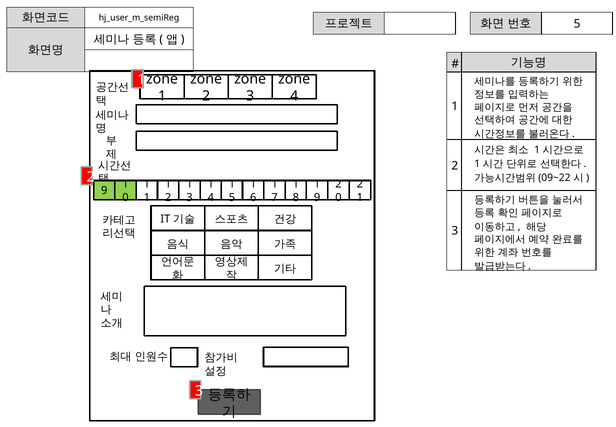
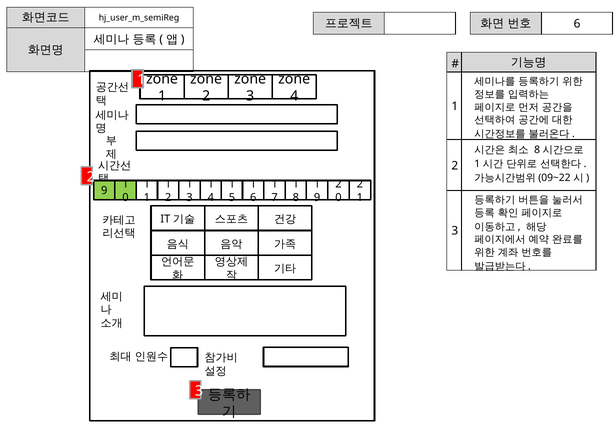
5 at (577, 24): 5 -> 6
1 at (537, 150): 1 -> 8
